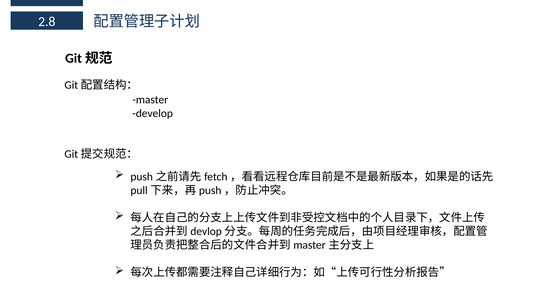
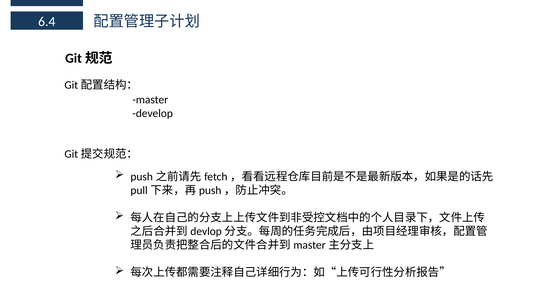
2.8: 2.8 -> 6.4
